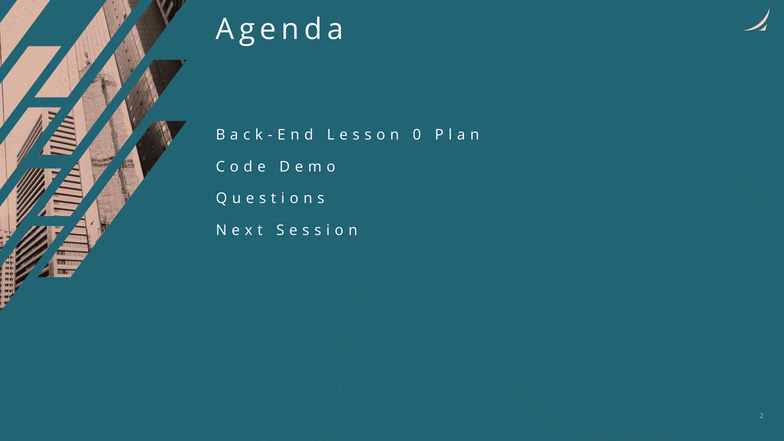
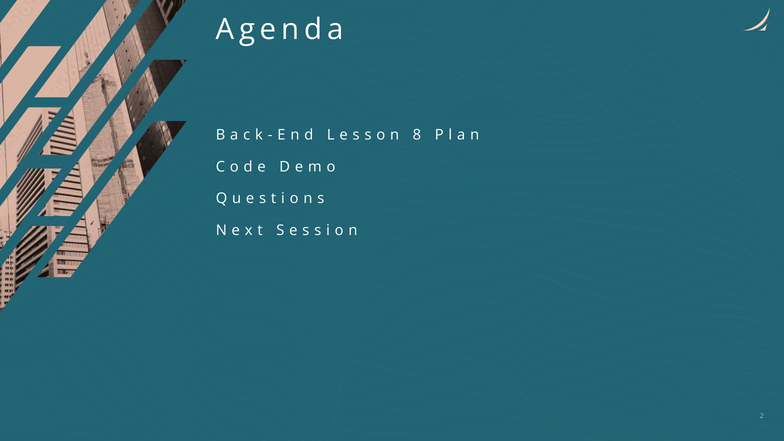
0: 0 -> 8
